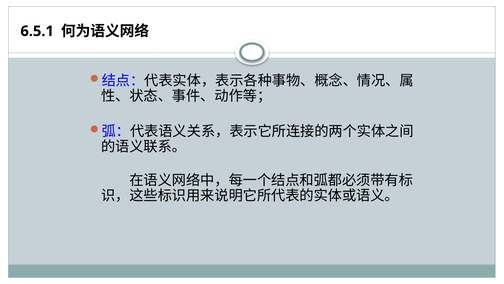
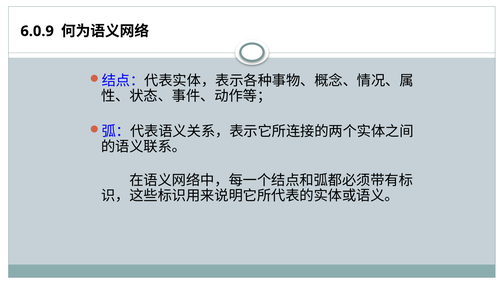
6.5.1: 6.5.1 -> 6.0.9
